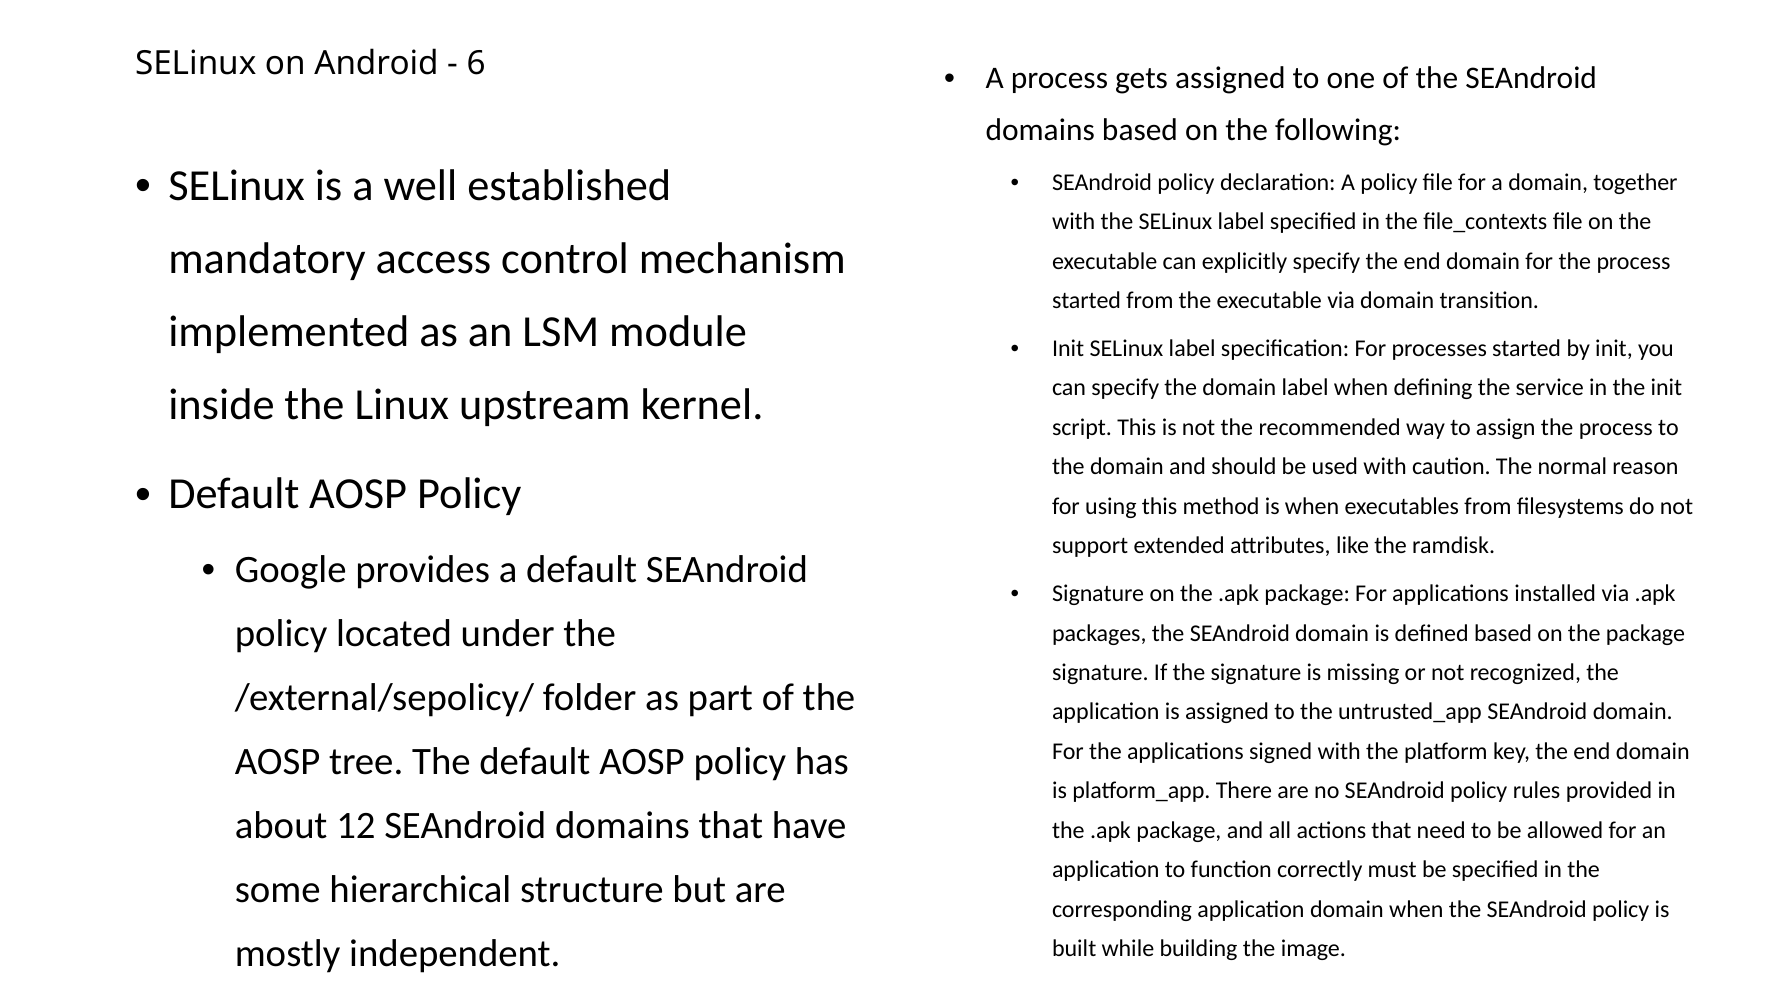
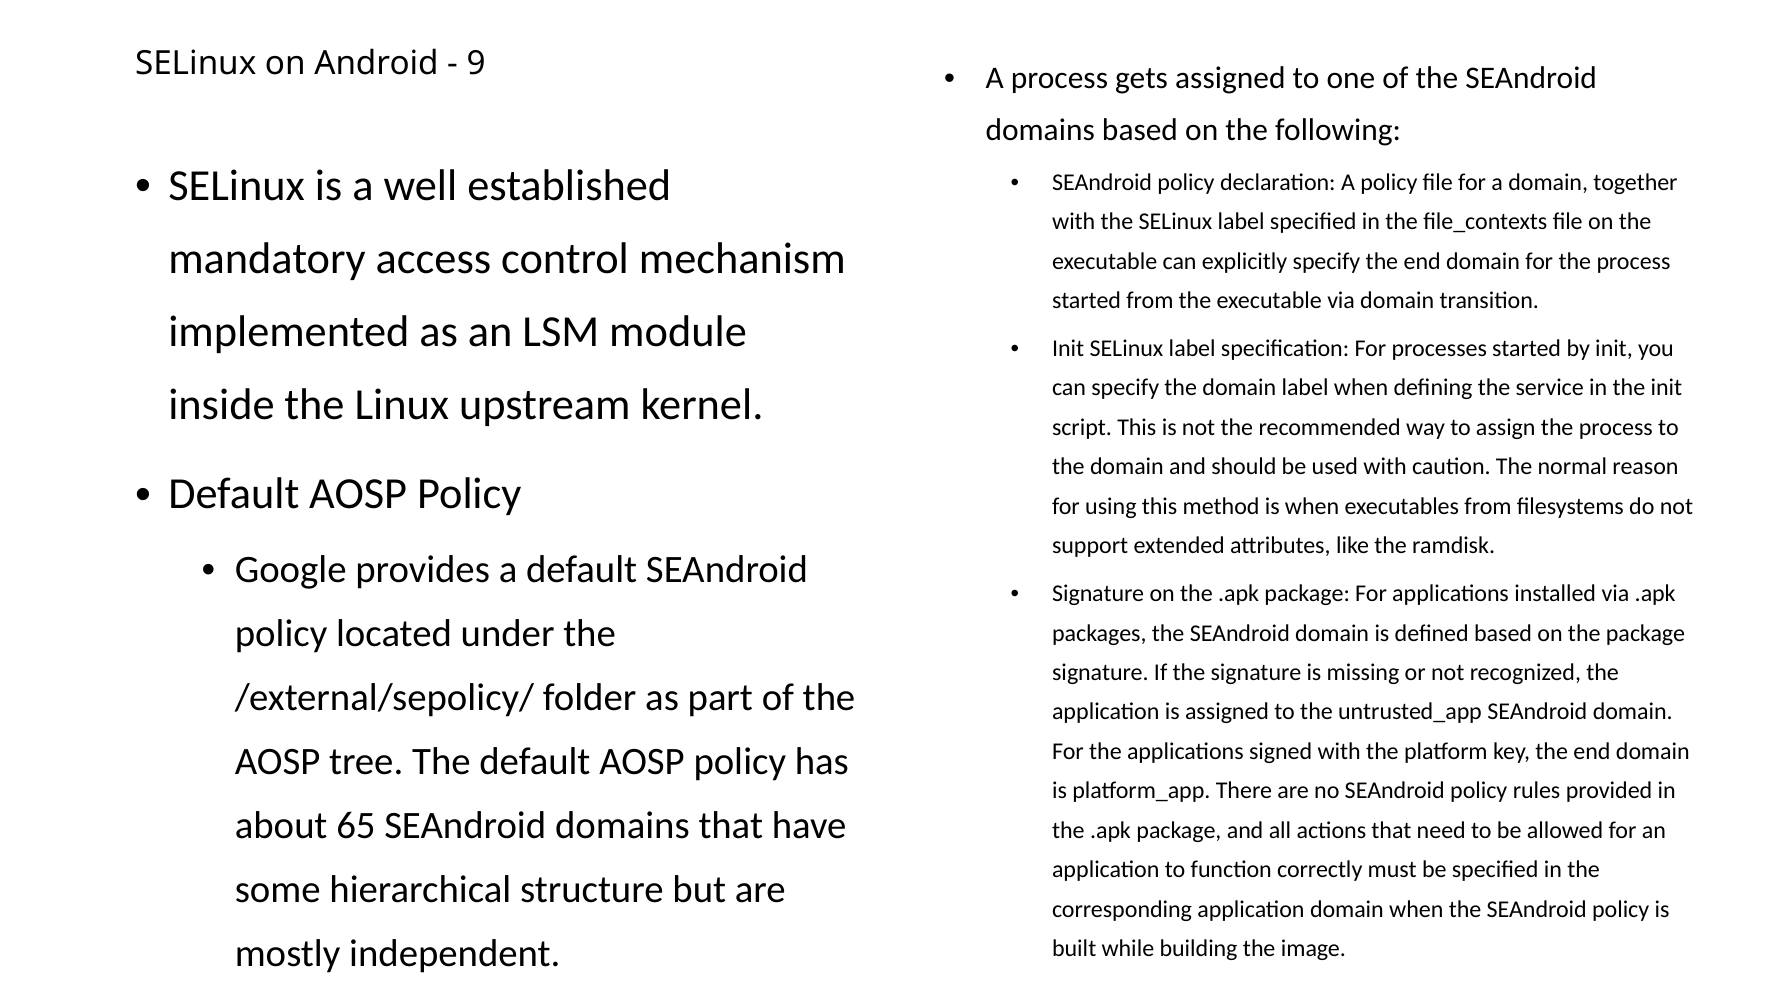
6: 6 -> 9
12: 12 -> 65
